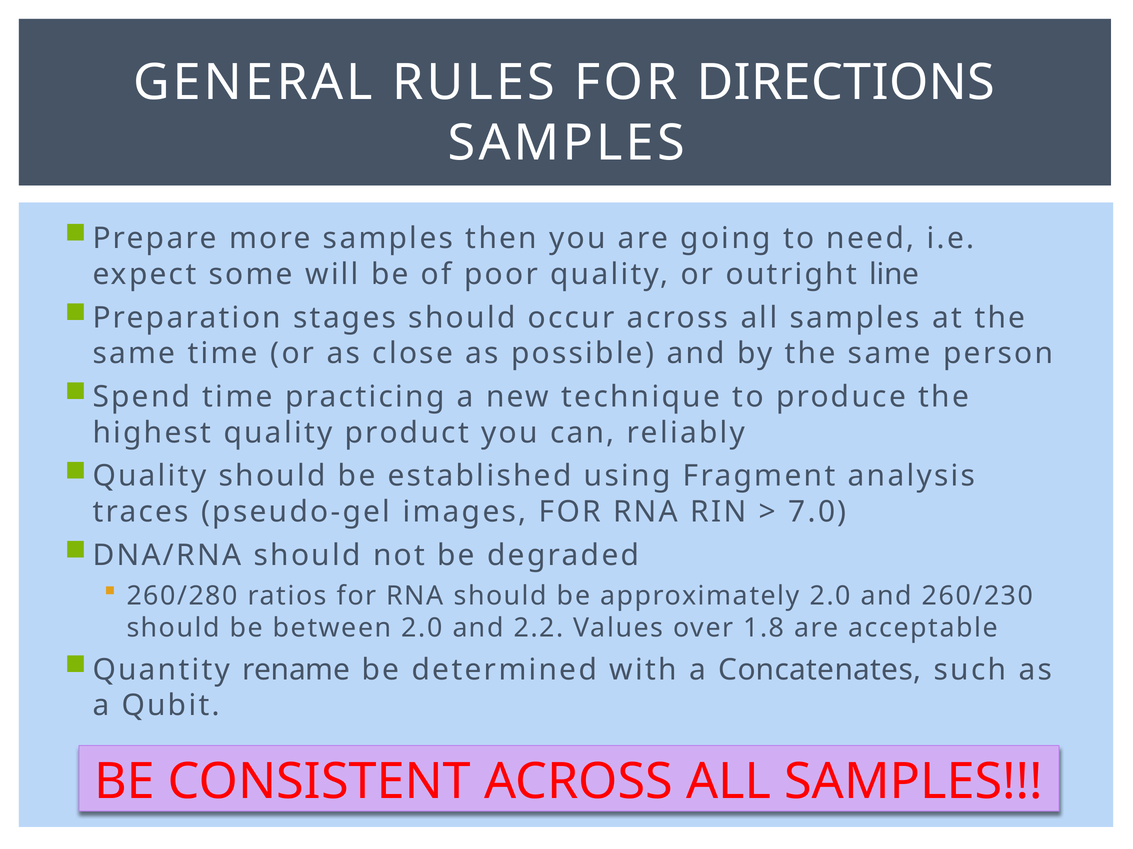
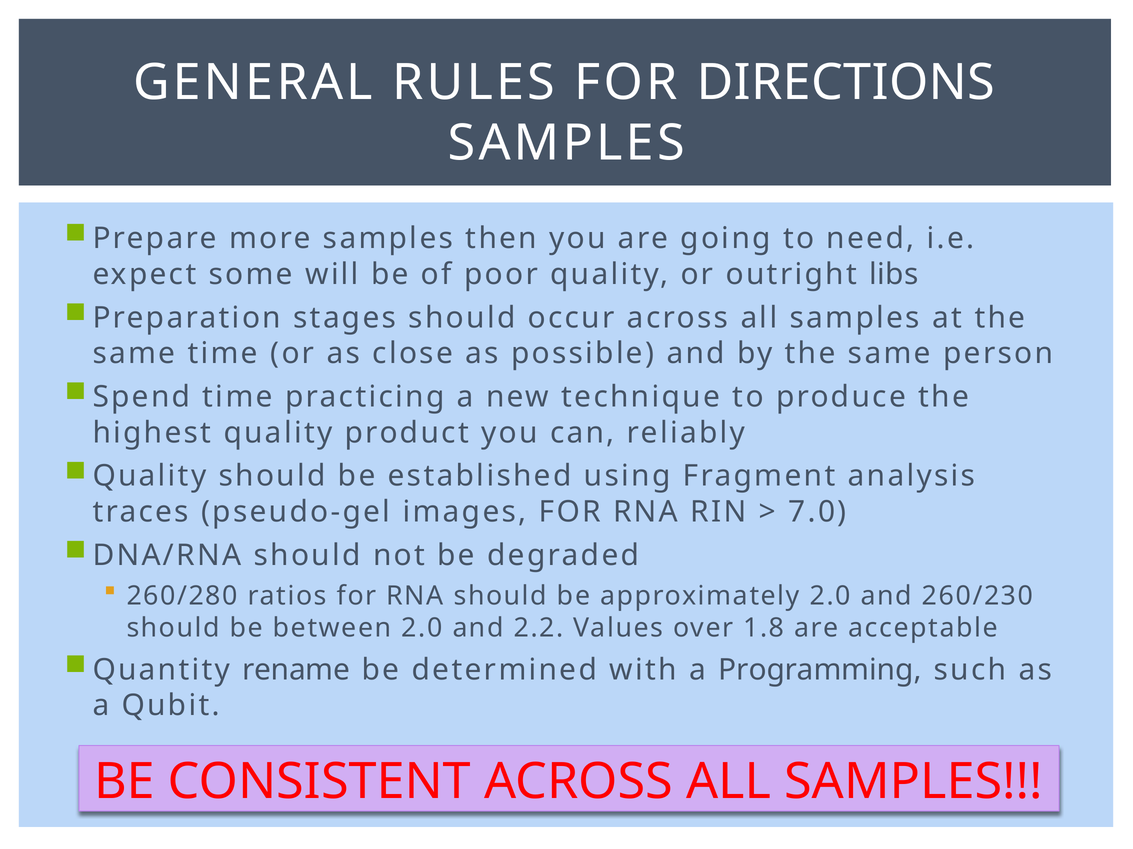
line: line -> libs
Concatenates: Concatenates -> Programming
